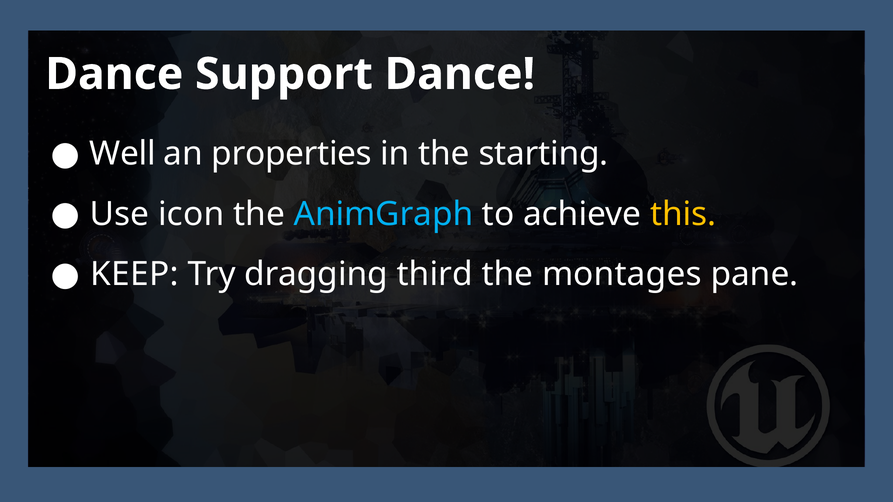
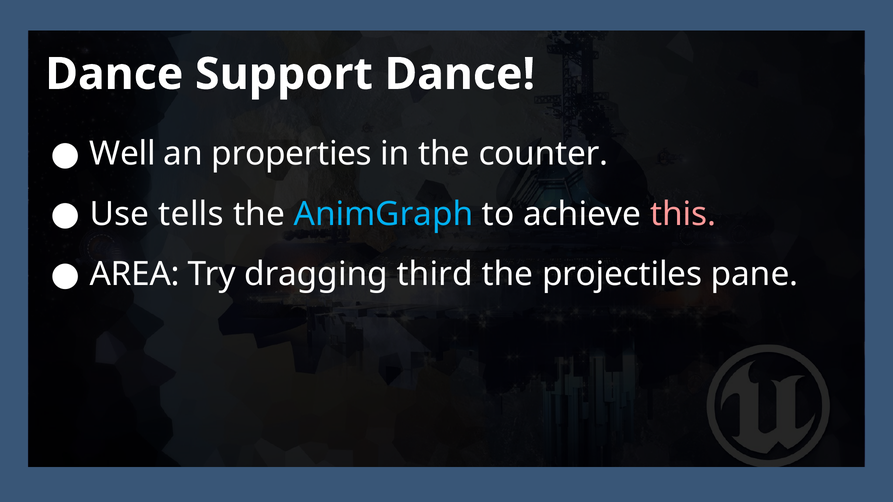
starting: starting -> counter
icon: icon -> tells
this colour: yellow -> pink
KEEP: KEEP -> AREA
montages: montages -> projectiles
